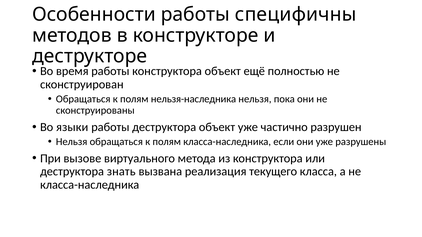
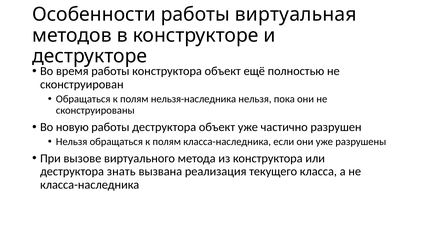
специфичны: специфичны -> виртуальная
языки: языки -> новую
